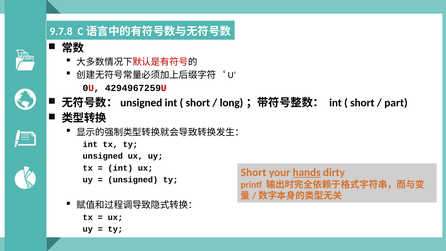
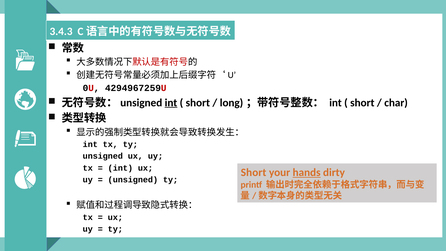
9.7.8: 9.7.8 -> 3.4.3
int at (171, 103) underline: none -> present
part: part -> char
